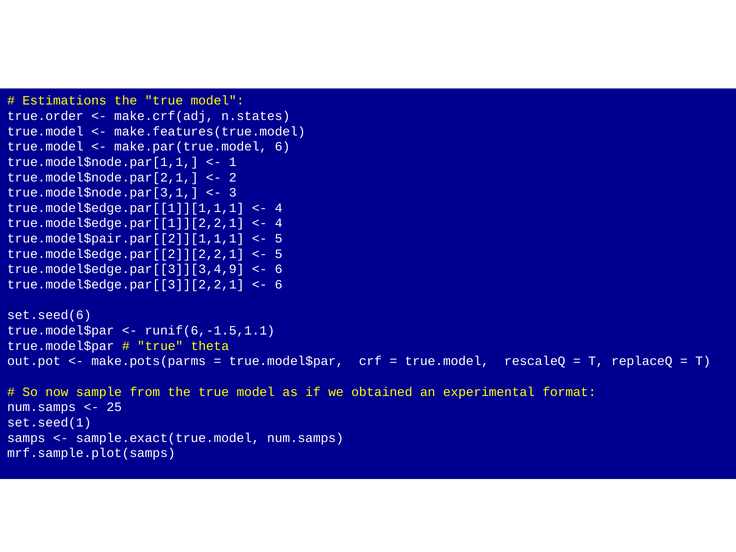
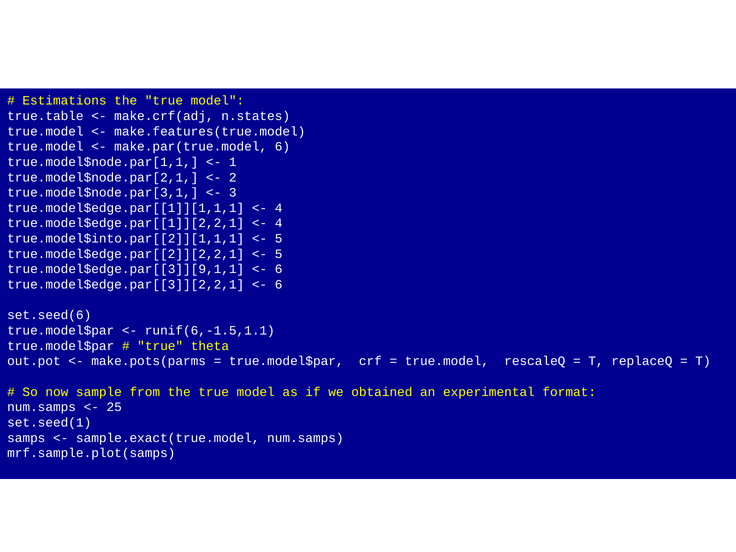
true.order: true.order -> true.table
true.model$pair.par[[2]][1,1,1: true.model$pair.par[[2]][1,1,1 -> true.model$into.par[[2]][1,1,1
true.model$edge.par[[3]][3,4,9: true.model$edge.par[[3]][3,4,9 -> true.model$edge.par[[3]][9,1,1
